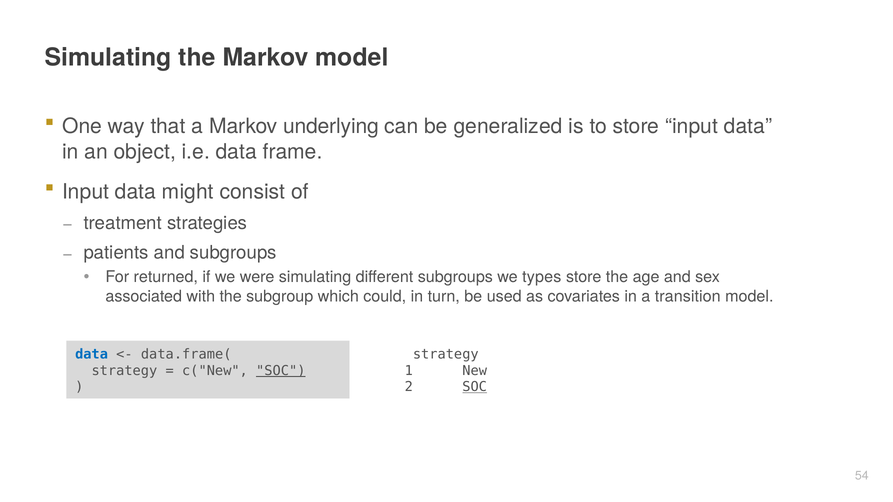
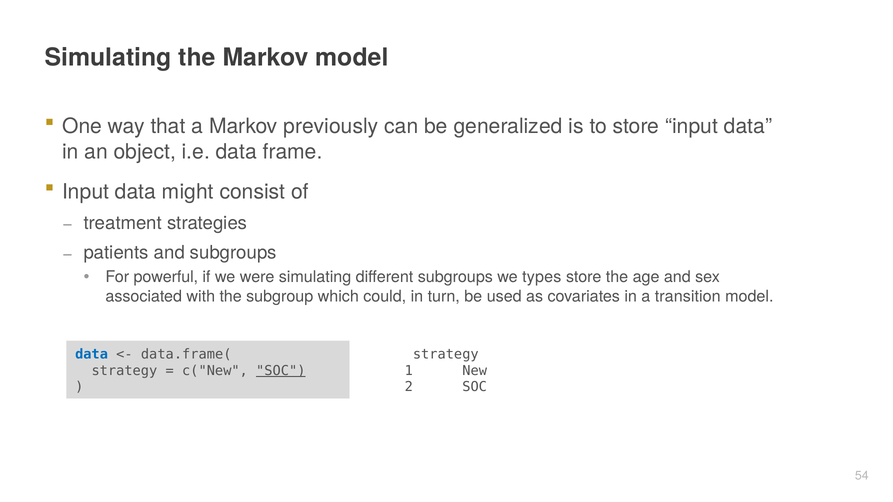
underlying: underlying -> previously
returned: returned -> powerful
SOC at (475, 387) underline: present -> none
